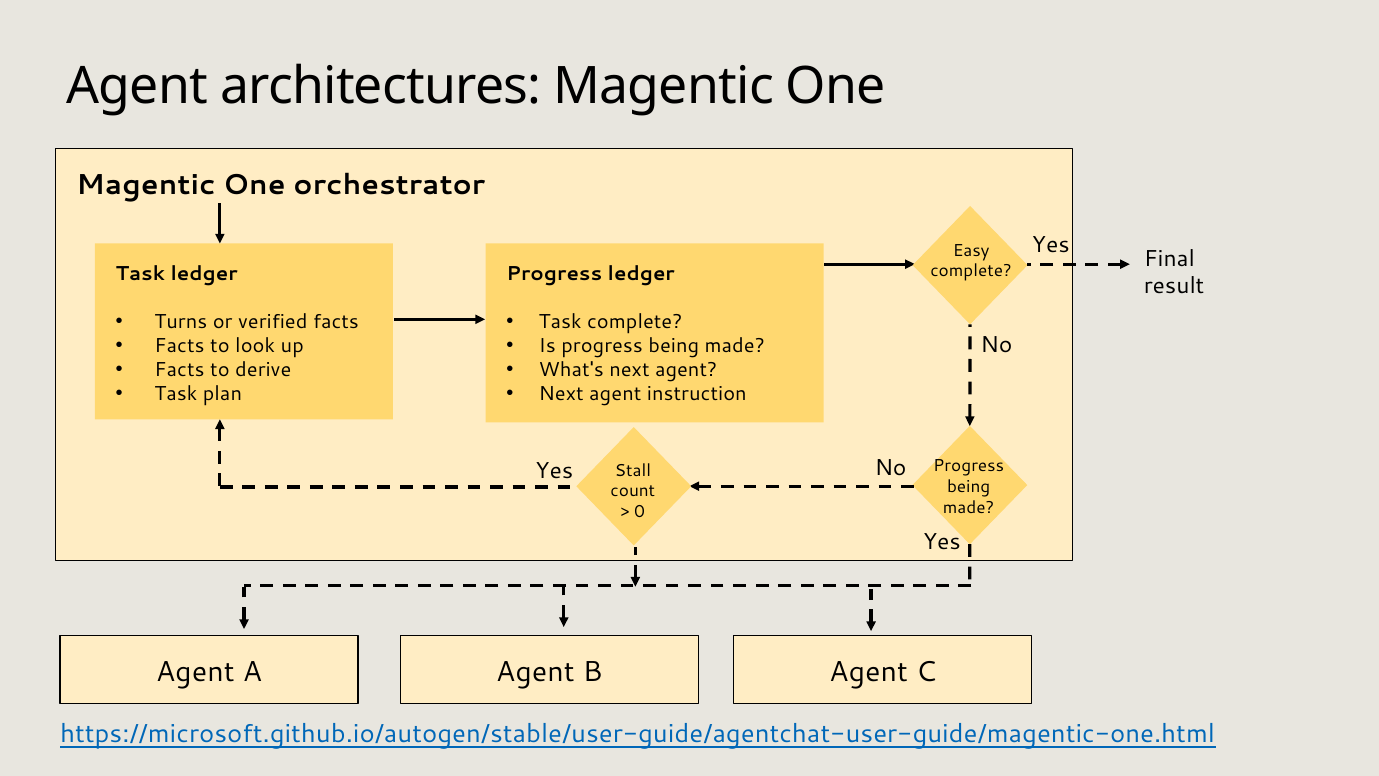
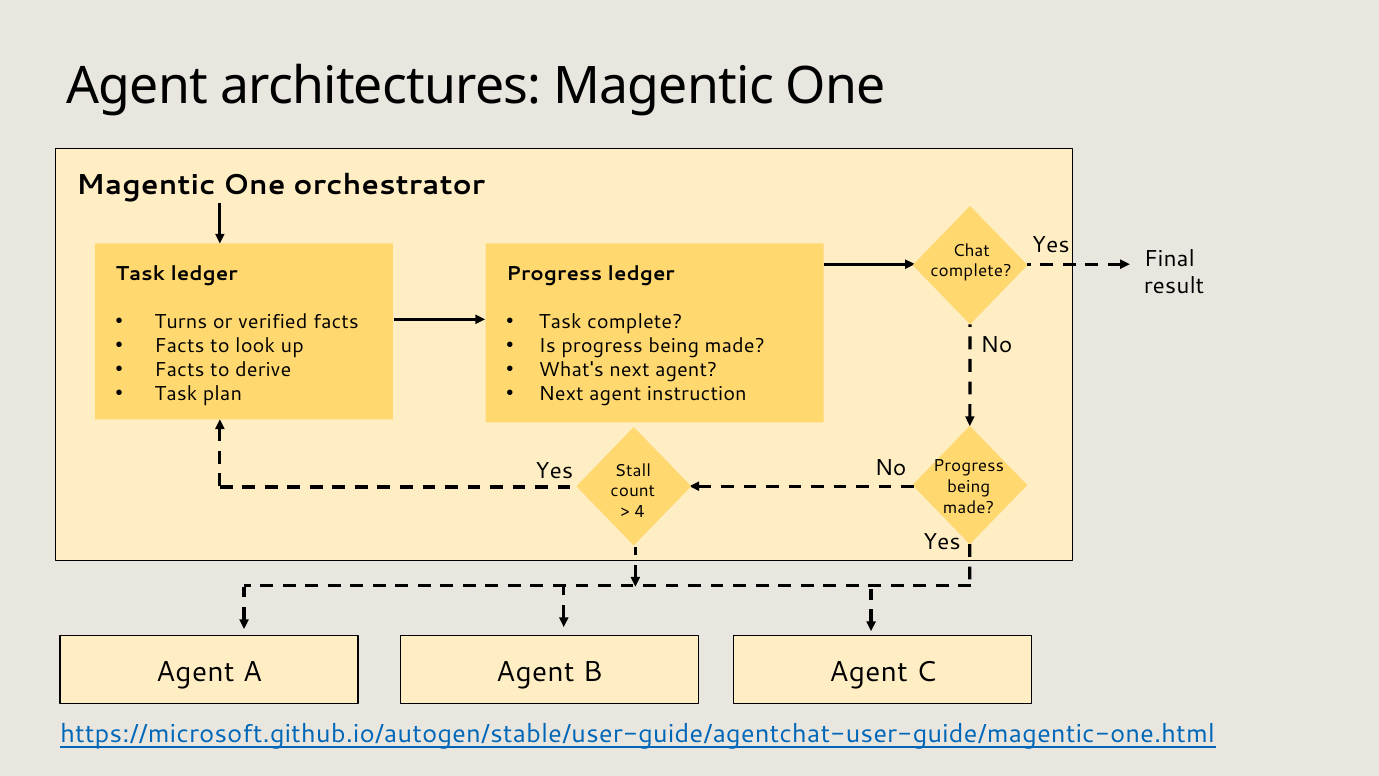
Easy: Easy -> Chat
0: 0 -> 4
